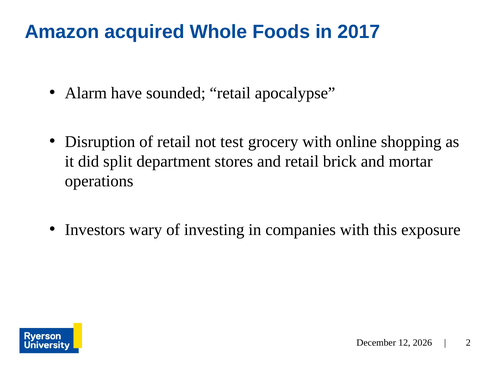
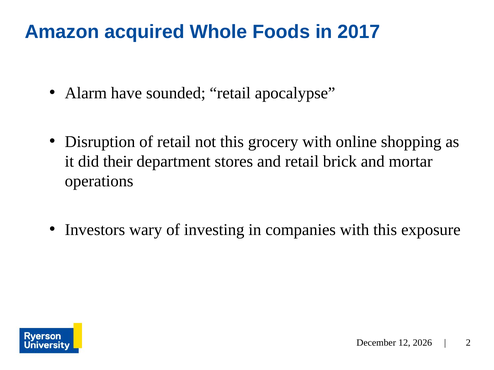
not test: test -> this
split: split -> their
